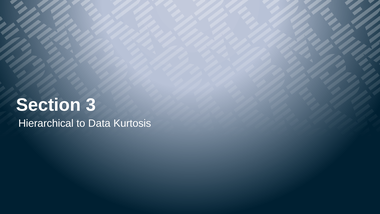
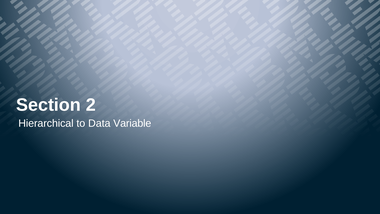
3: 3 -> 2
Kurtosis: Kurtosis -> Variable
